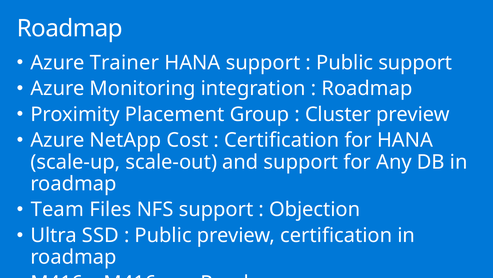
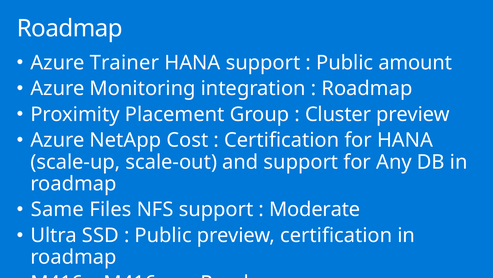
Public support: support -> amount
Team: Team -> Same
Objection: Objection -> Moderate
